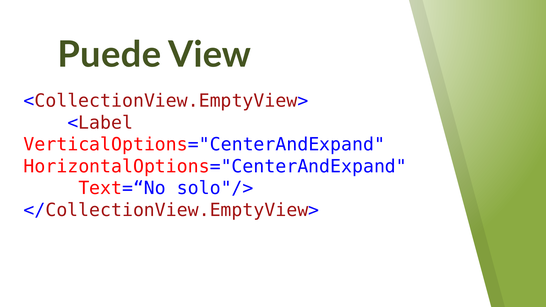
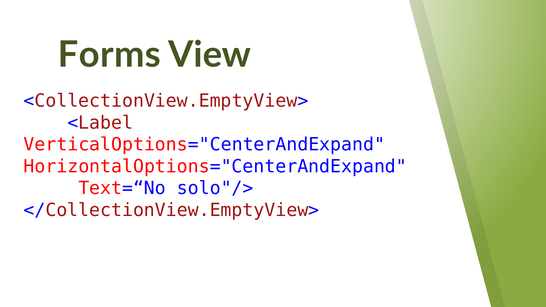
Puede: Puede -> Forms
